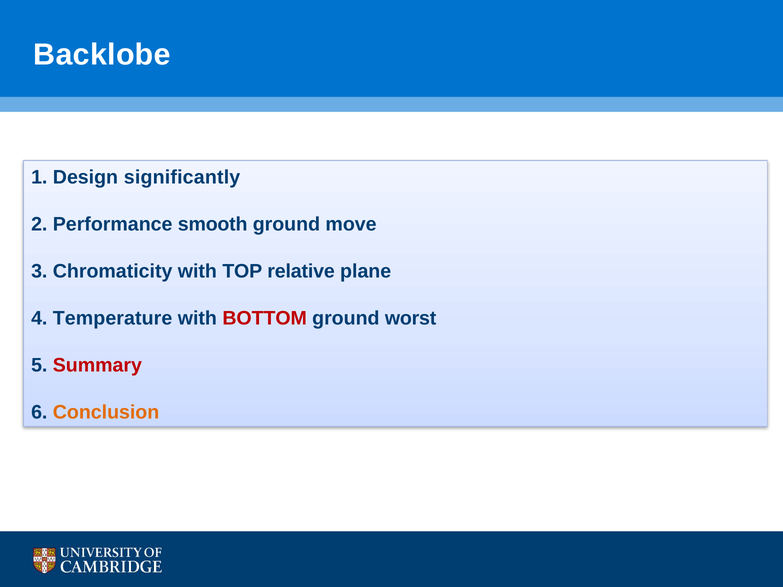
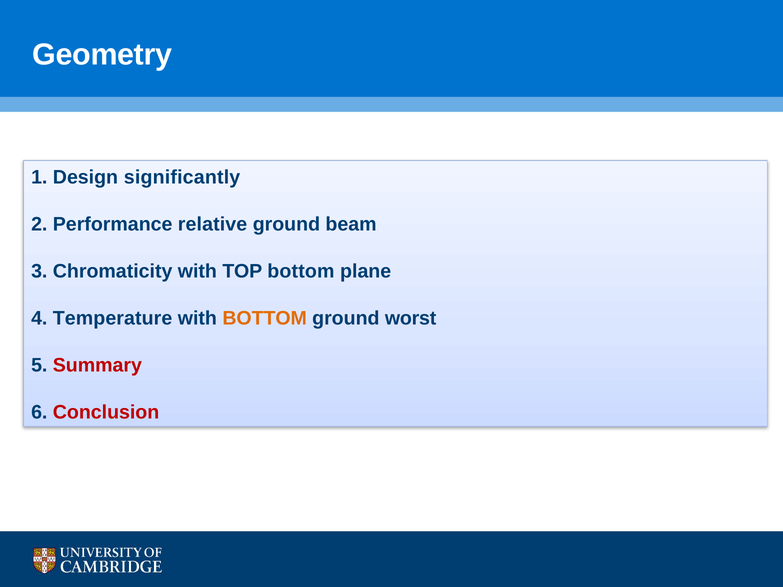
Backlobe: Backlobe -> Geometry
smooth: smooth -> relative
move: move -> beam
TOP relative: relative -> bottom
BOTTOM at (265, 318) colour: red -> orange
Conclusion colour: orange -> red
